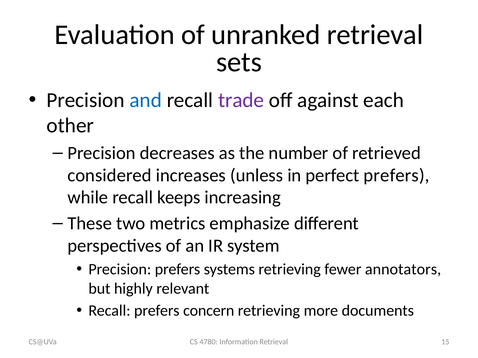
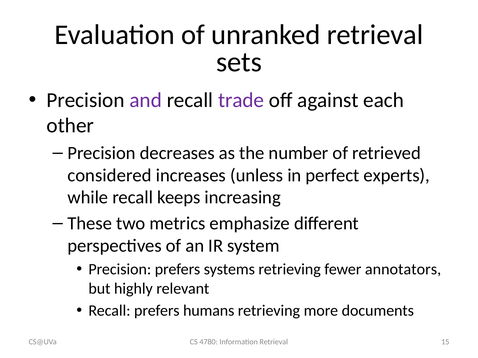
and colour: blue -> purple
perfect prefers: prefers -> experts
concern: concern -> humans
